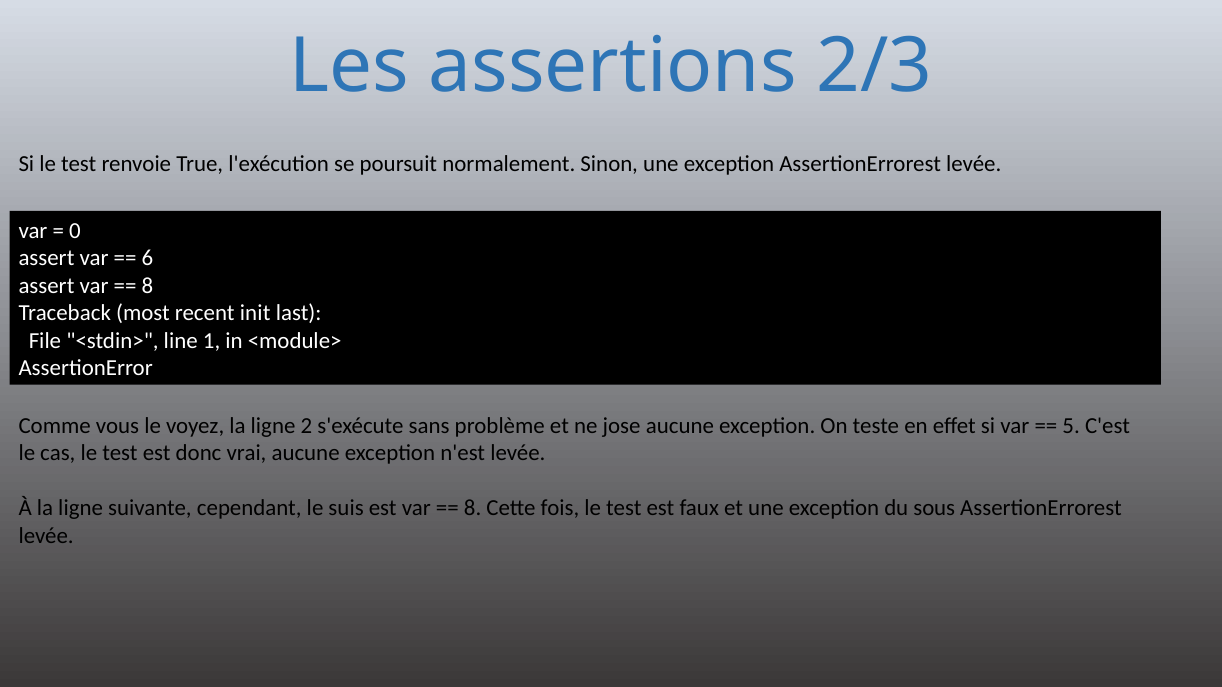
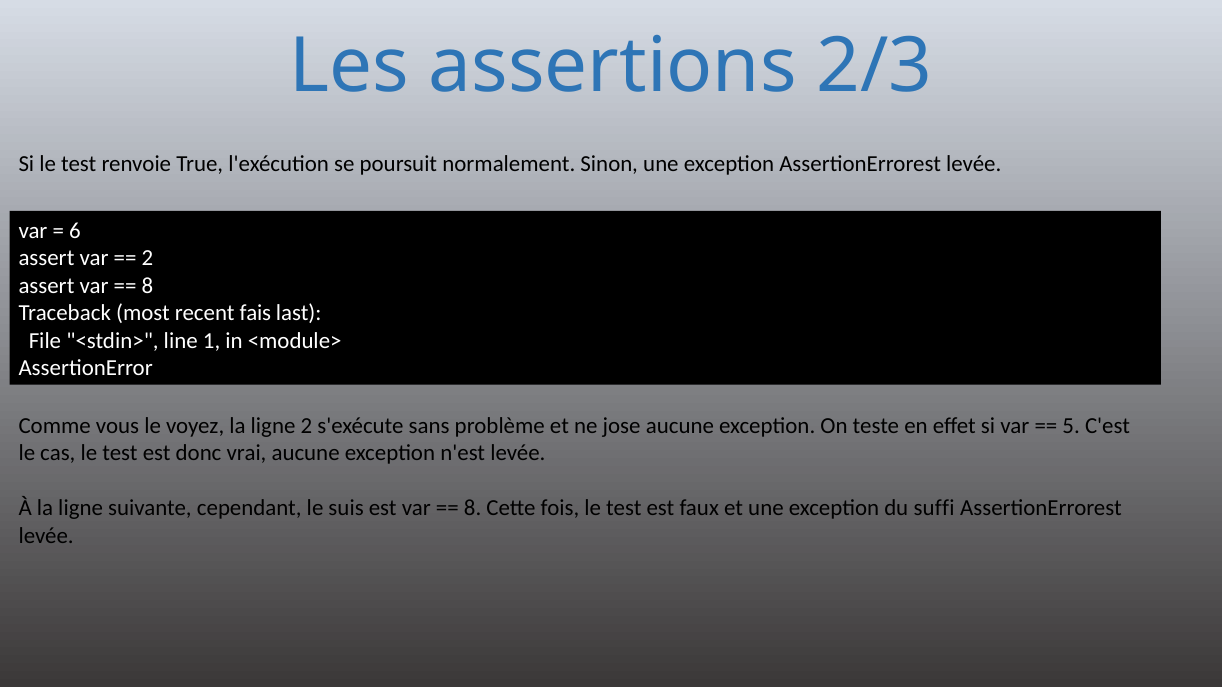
0: 0 -> 6
6 at (147, 258): 6 -> 2
init: init -> fais
sous: sous -> suffi
